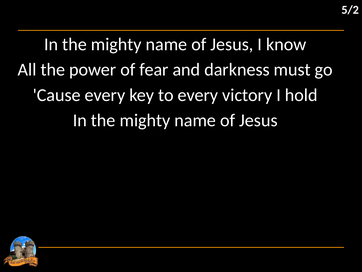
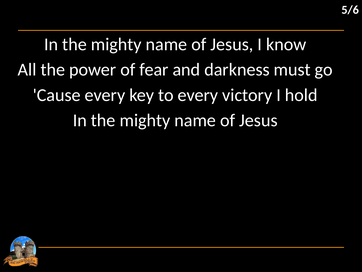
5/2: 5/2 -> 5/6
